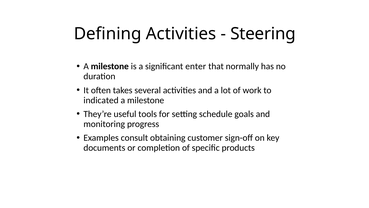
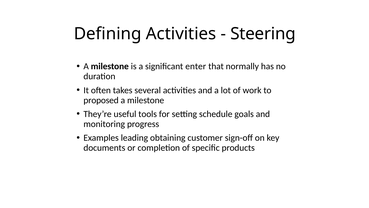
indicated: indicated -> proposed
consult: consult -> leading
